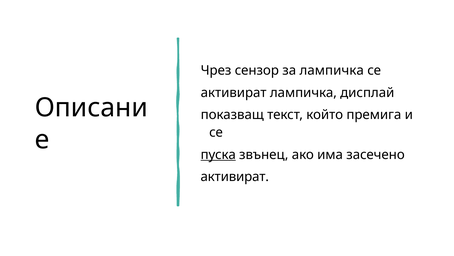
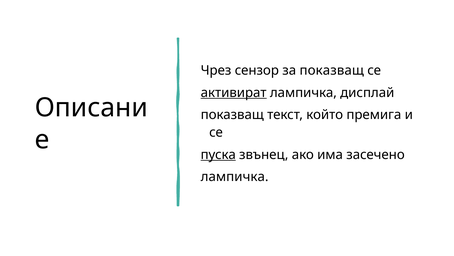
за лампичка: лампичка -> показващ
активират at (234, 92) underline: none -> present
активират at (235, 176): активират -> лампичка
